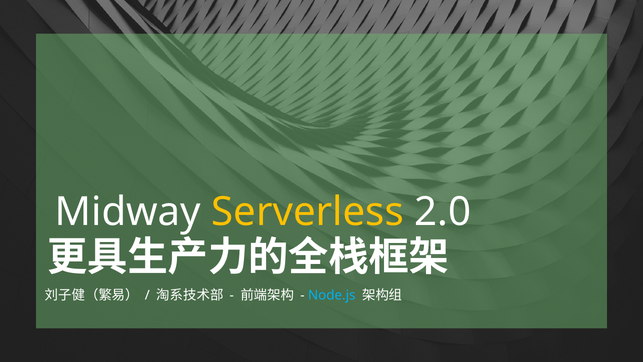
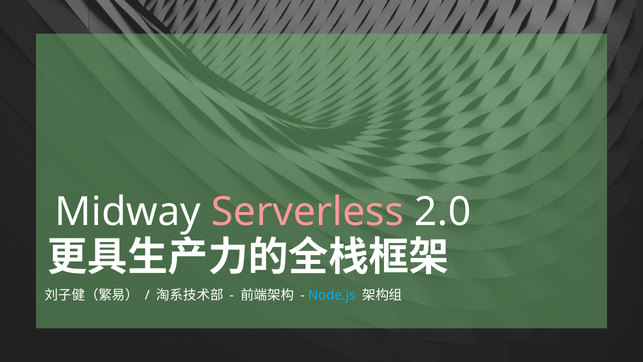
Serverless colour: yellow -> pink
